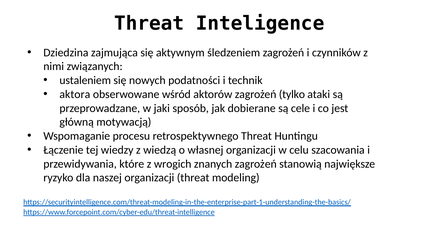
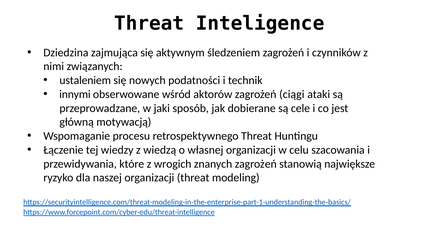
aktora: aktora -> innymi
tylko: tylko -> ciągi
